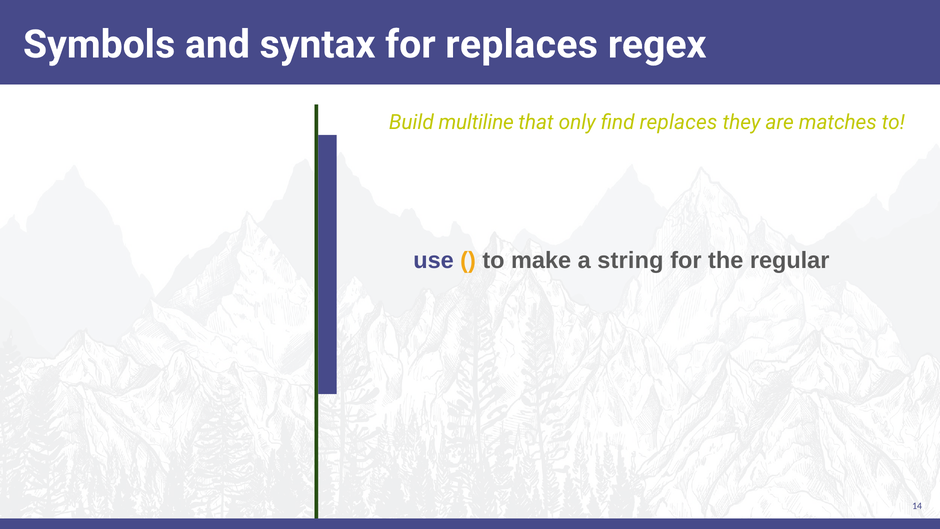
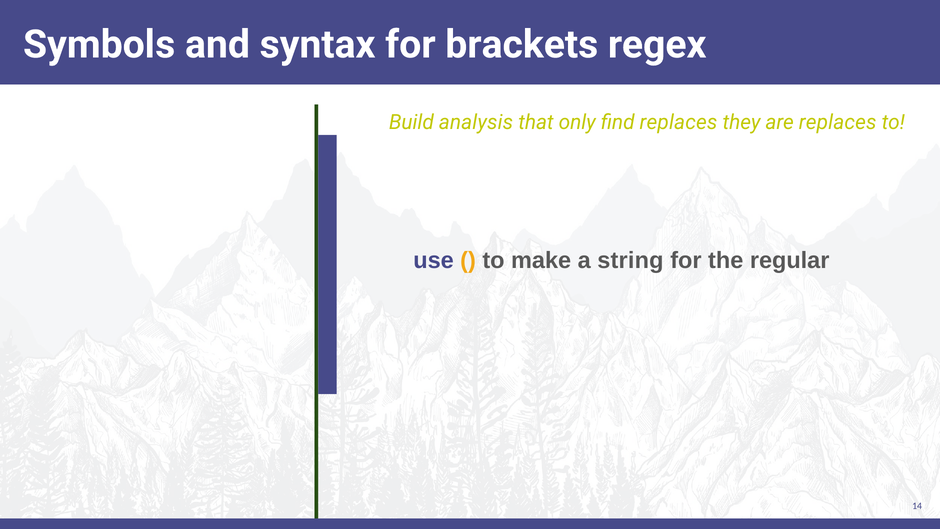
for replaces: replaces -> brackets
multiline: multiline -> analysis
are matches: matches -> replaces
